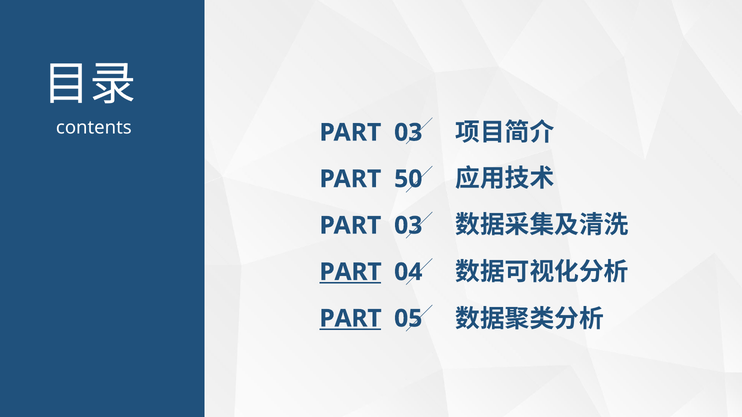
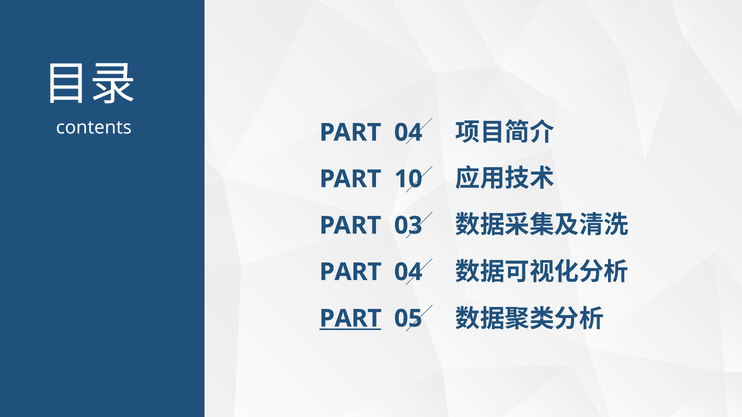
03 at (408, 133): 03 -> 04
50: 50 -> 10
PART at (350, 272) underline: present -> none
